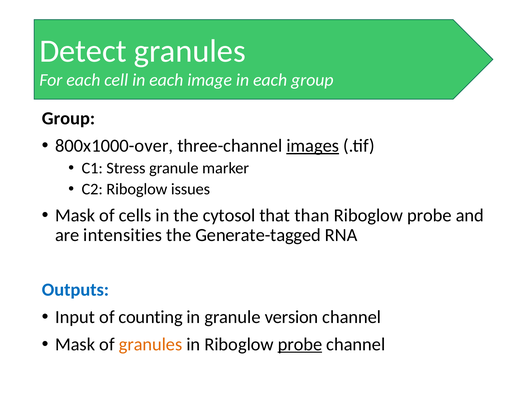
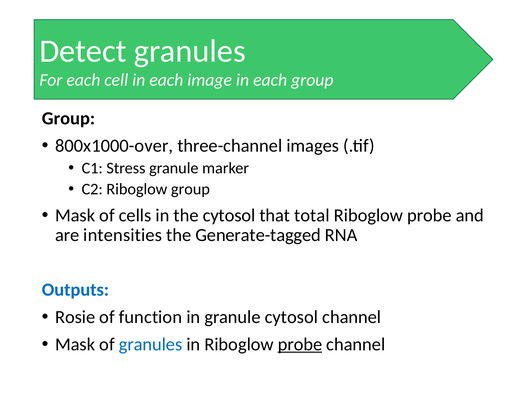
images underline: present -> none
Riboglow issues: issues -> group
than: than -> total
Input: Input -> Rosie
counting: counting -> function
granule version: version -> cytosol
granules at (151, 345) colour: orange -> blue
